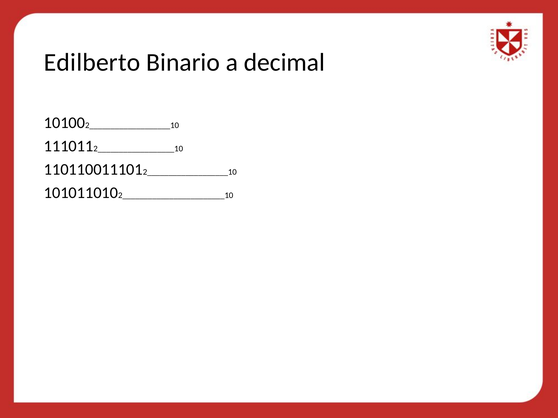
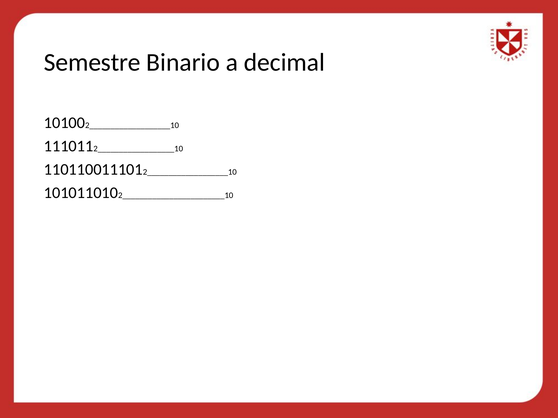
Edilberto: Edilberto -> Semestre
